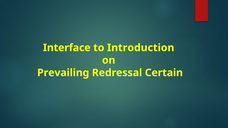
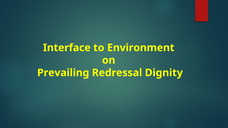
Introduction: Introduction -> Environment
Certain: Certain -> Dignity
